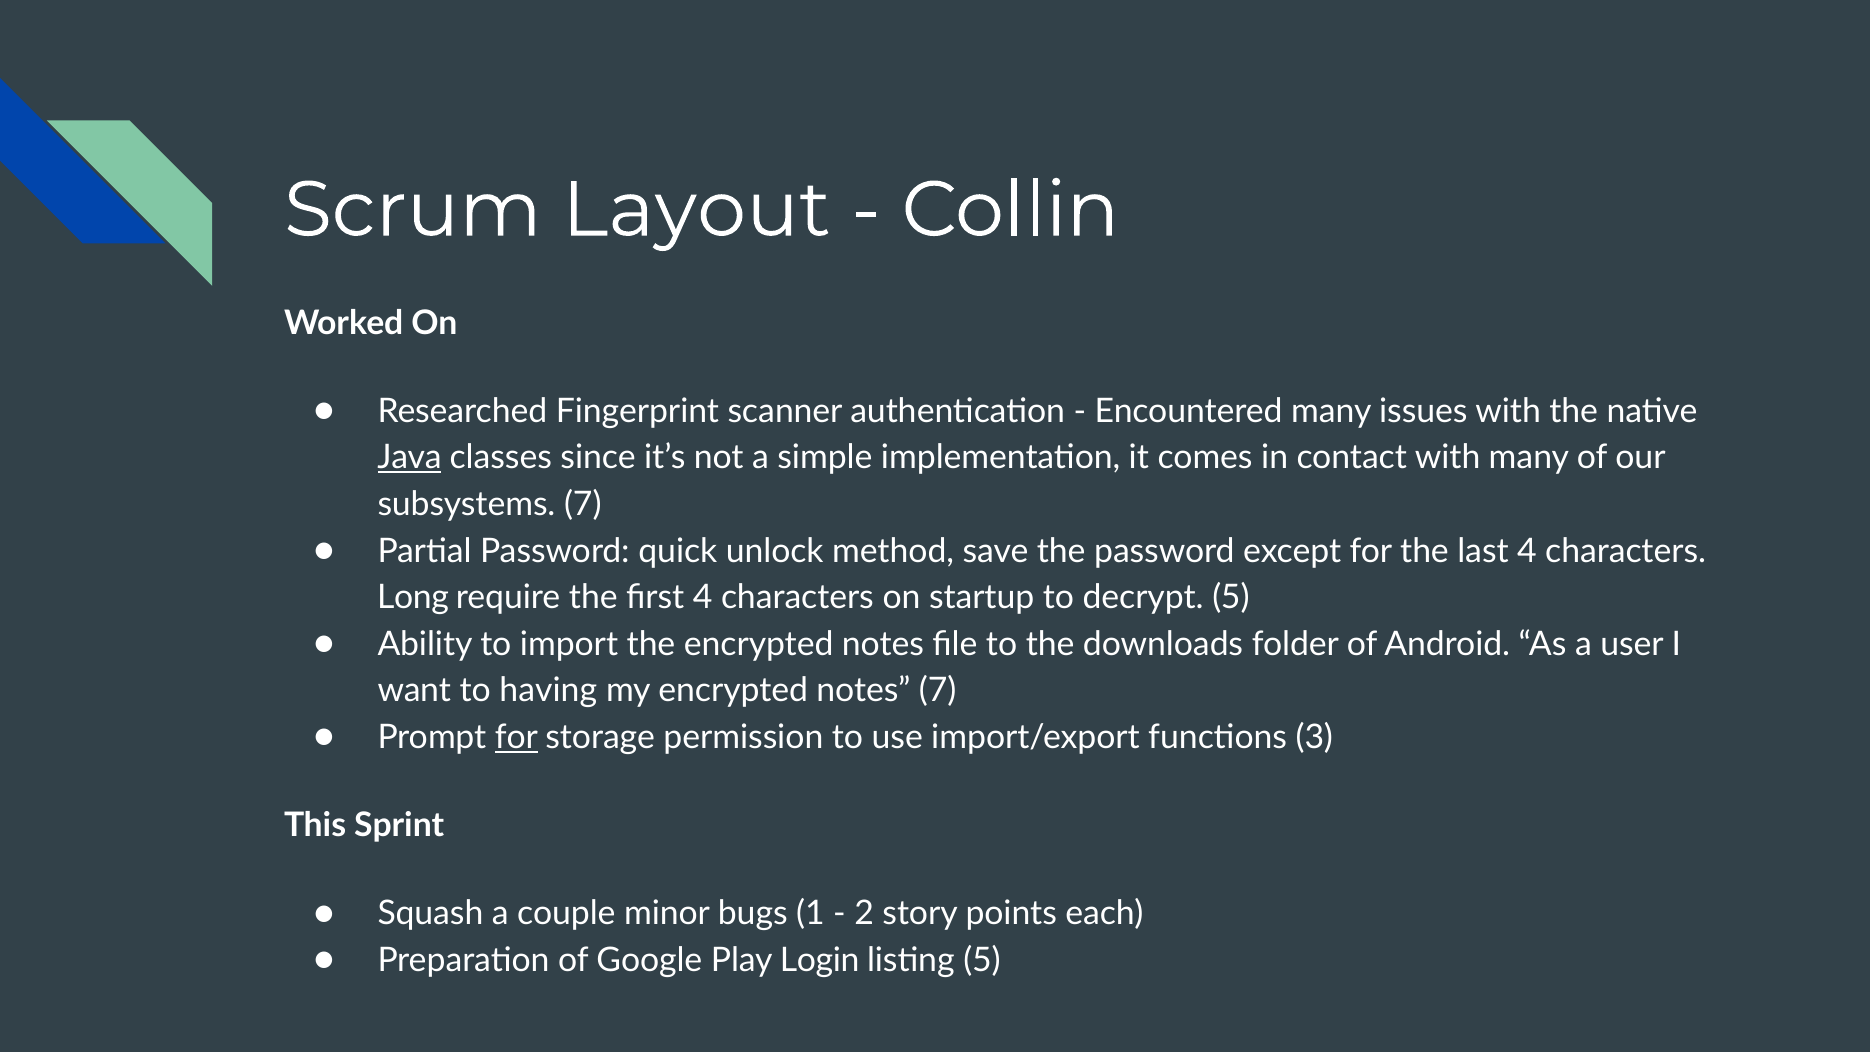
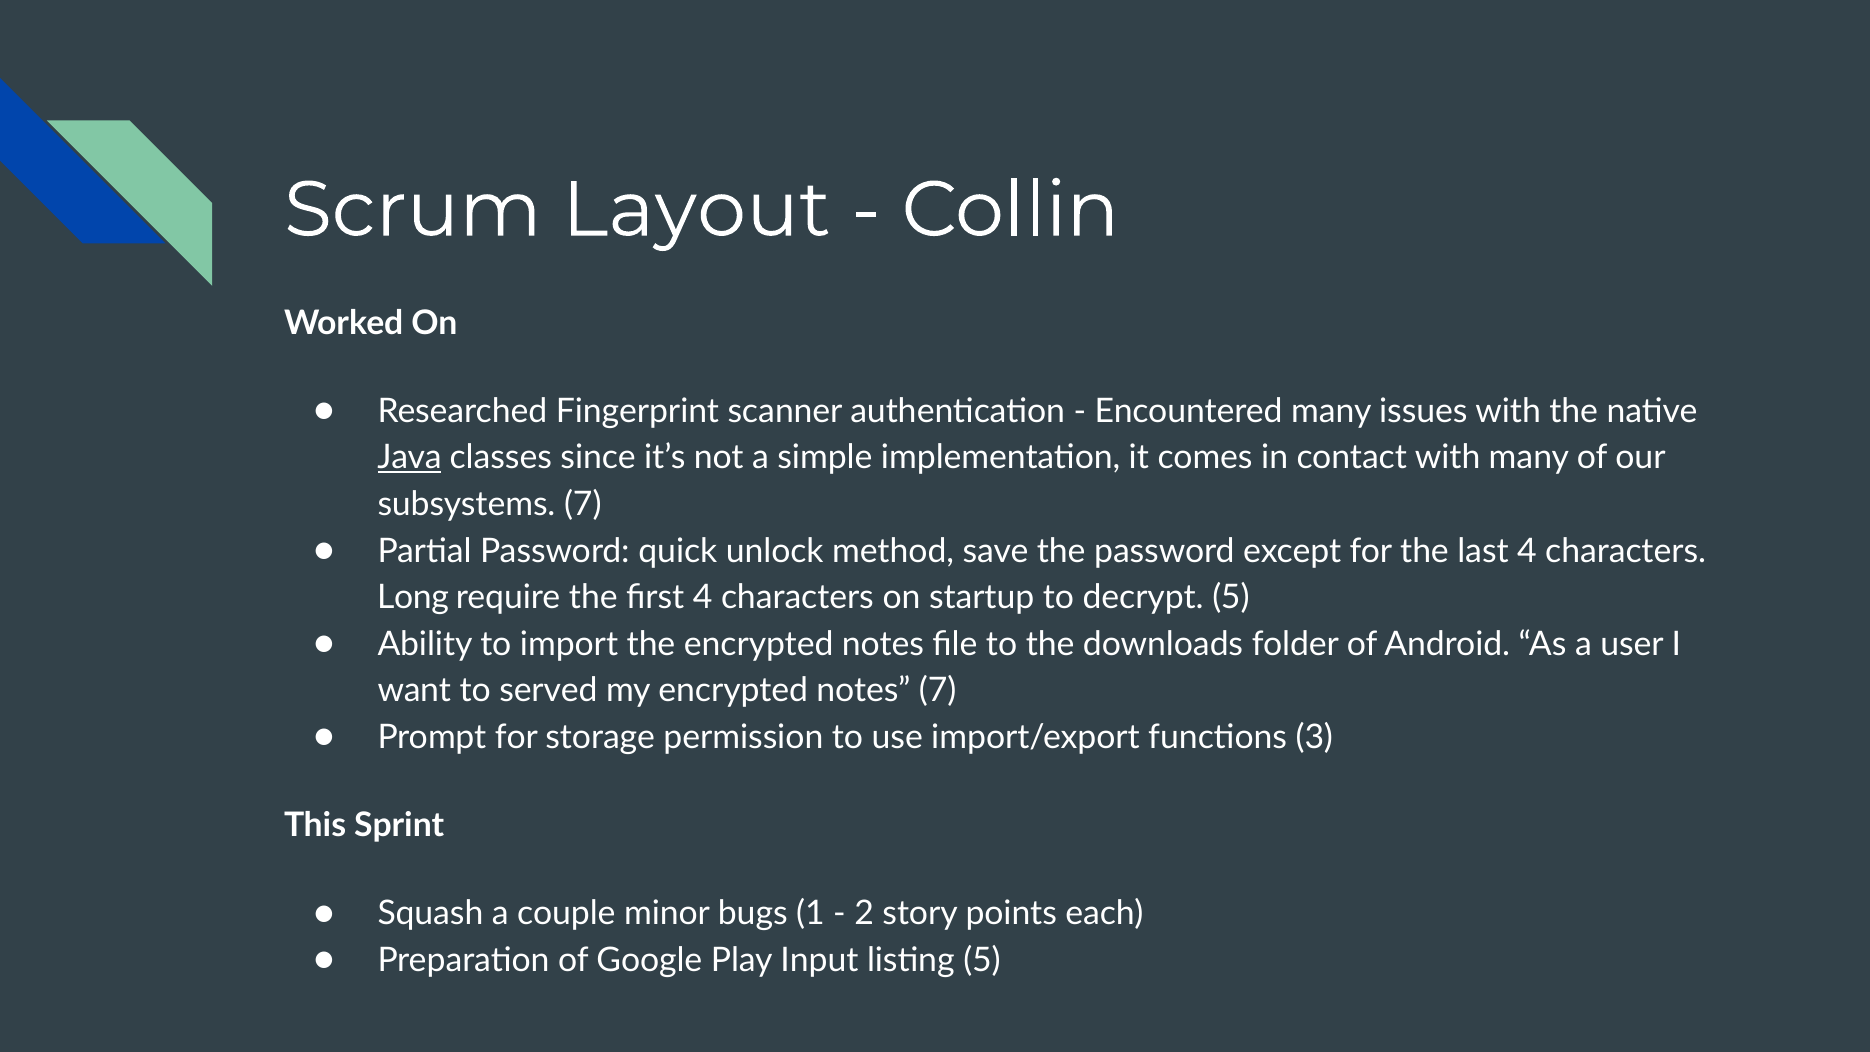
having: having -> served
for at (516, 737) underline: present -> none
Login: Login -> Input
